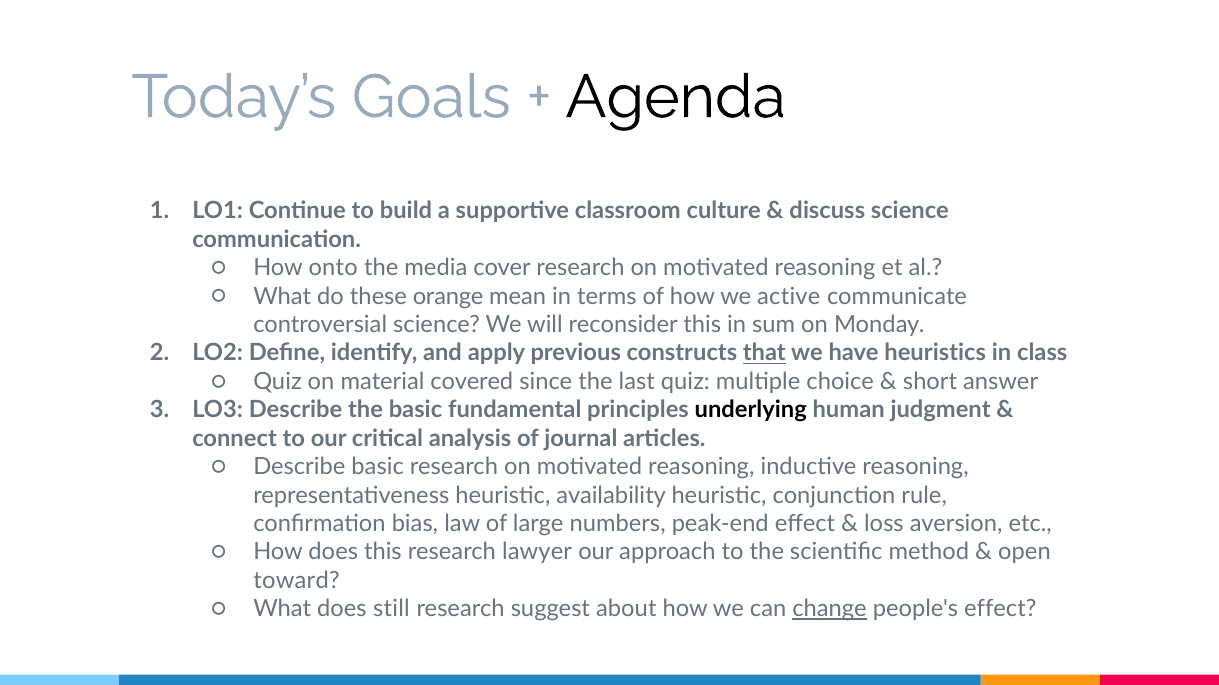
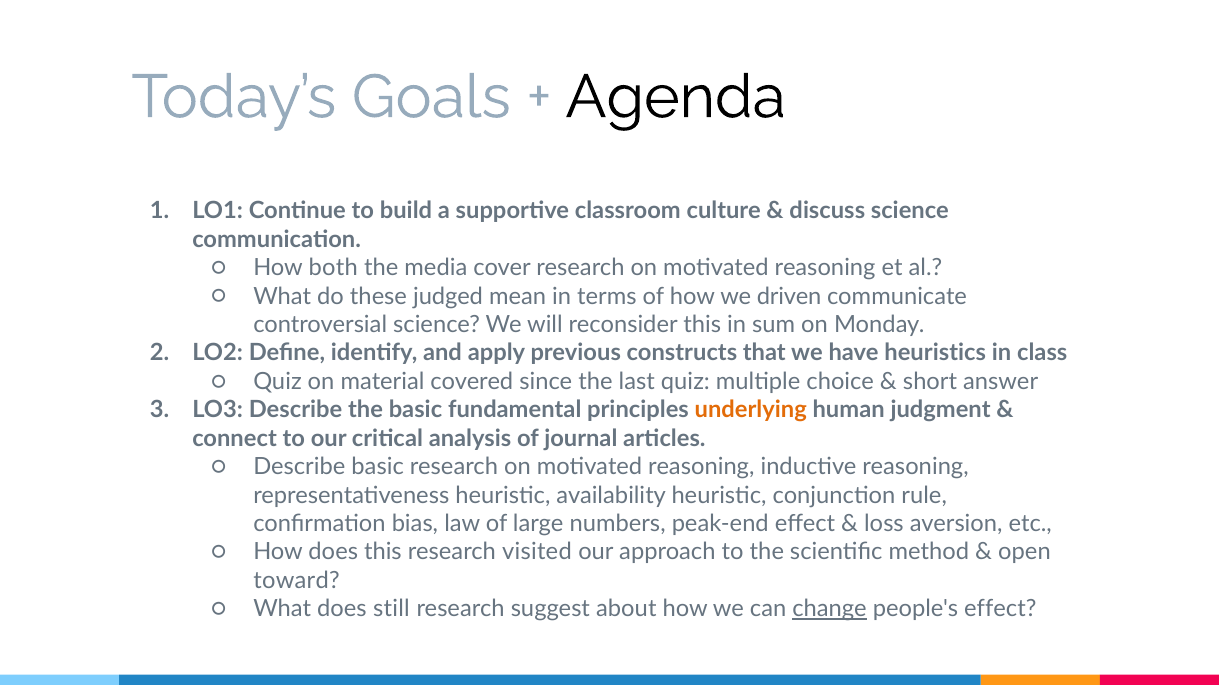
onto: onto -> both
orange: orange -> judged
active: active -> driven
that underline: present -> none
underlying colour: black -> orange
lawyer: lawyer -> visited
